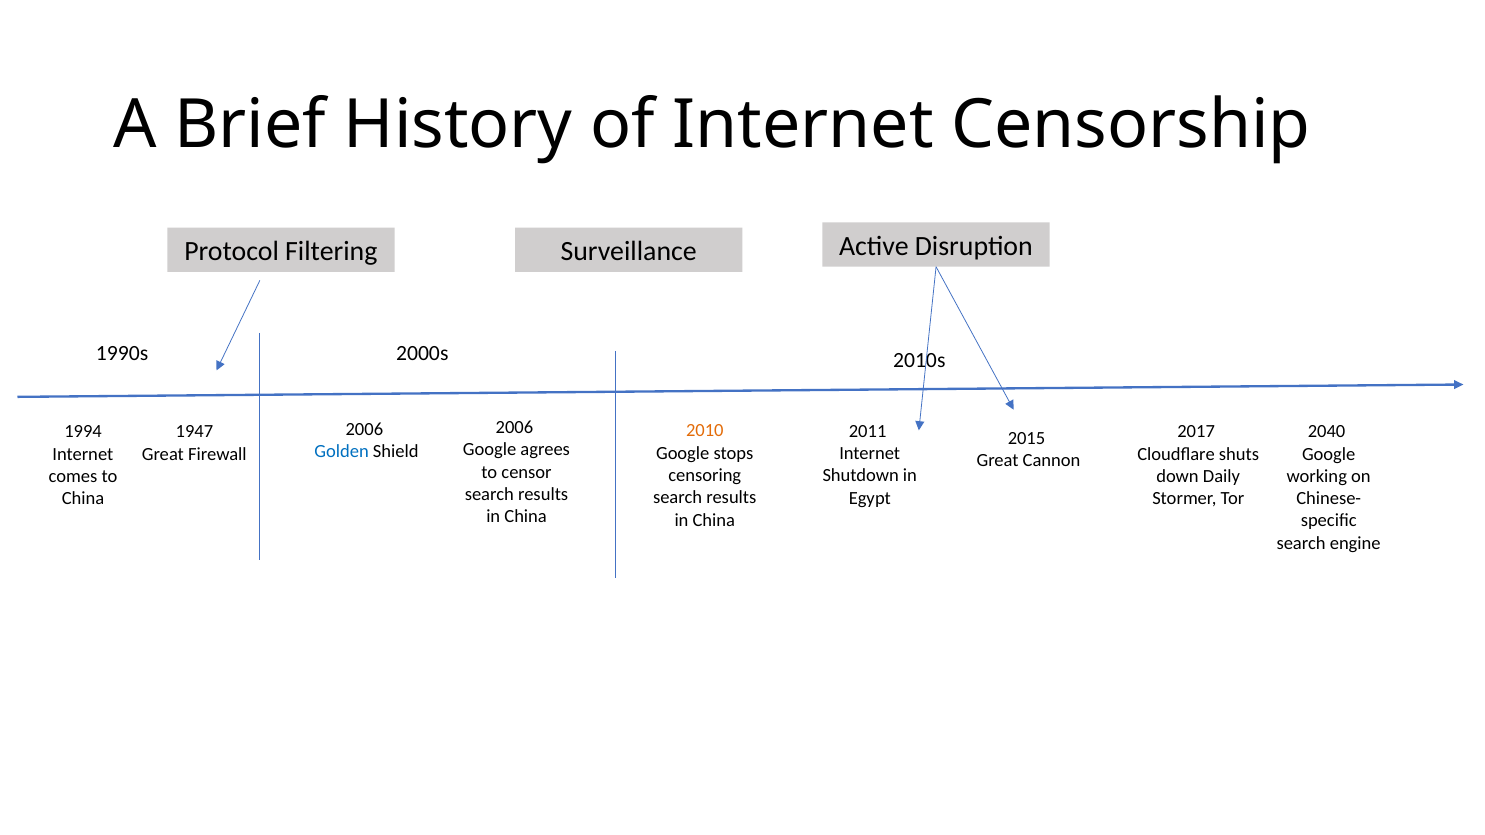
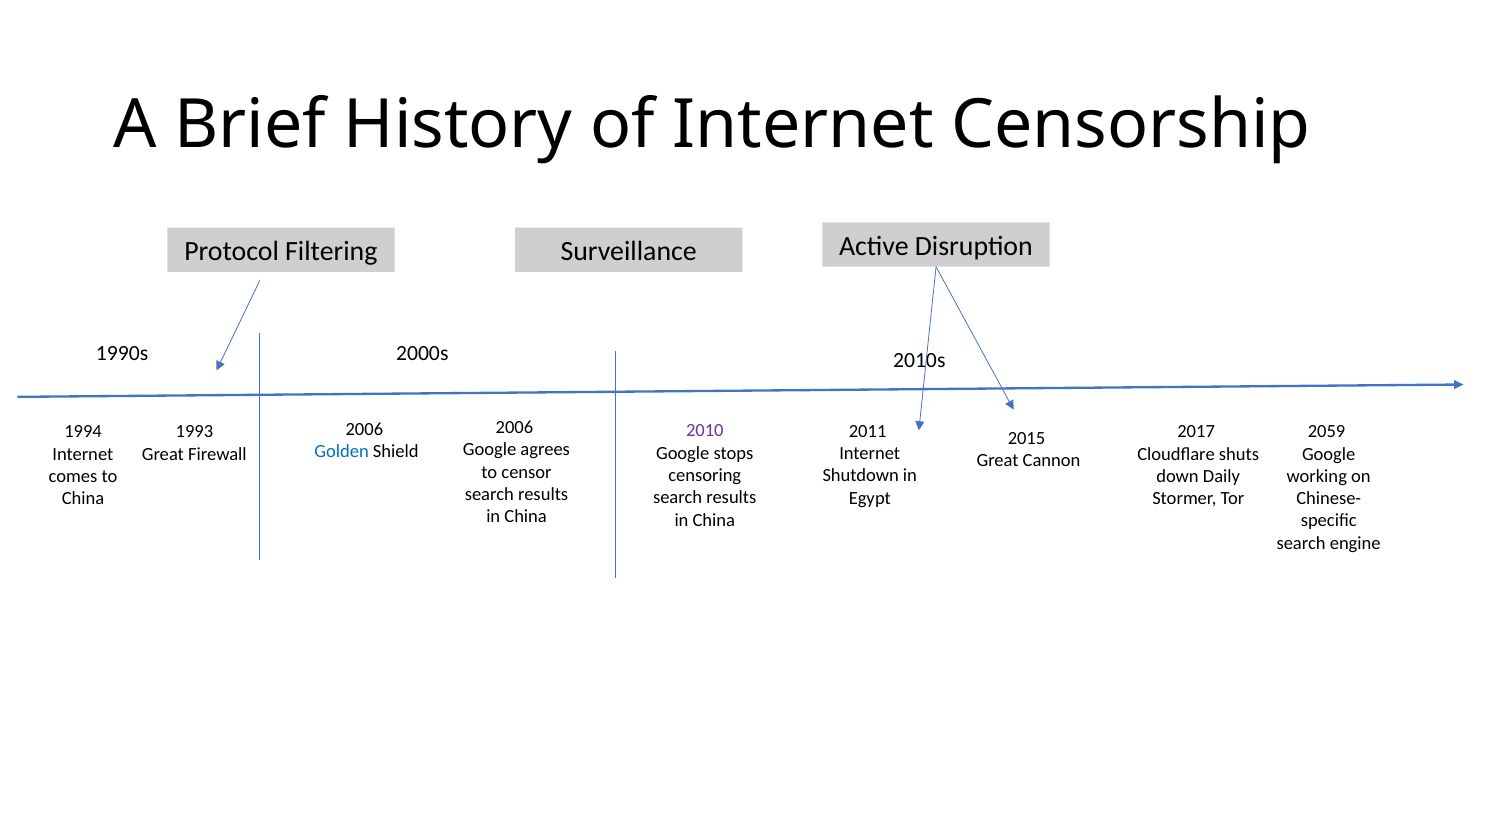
2010 colour: orange -> purple
1947: 1947 -> 1993
2040: 2040 -> 2059
